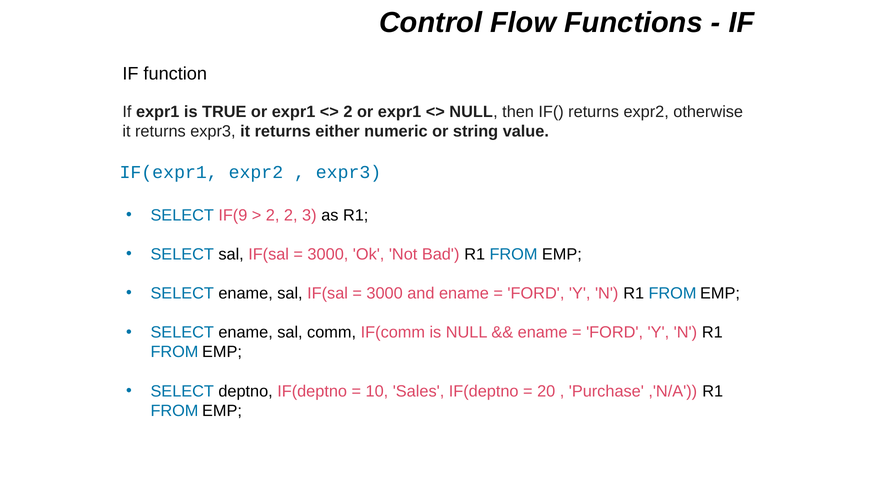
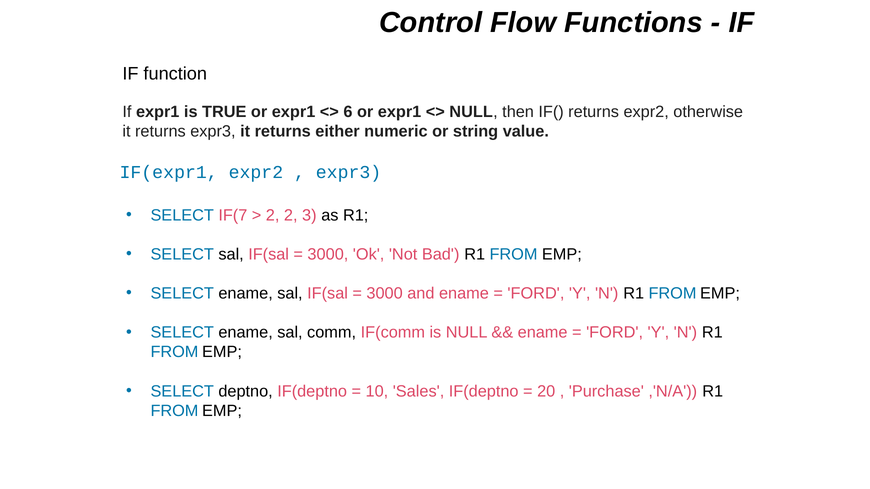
2 at (348, 112): 2 -> 6
IF(9: IF(9 -> IF(7
